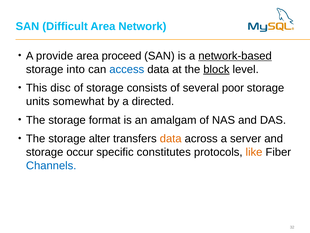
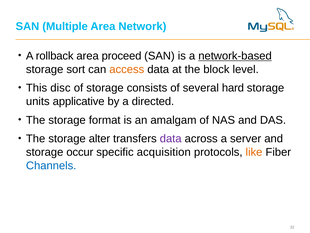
Difficult: Difficult -> Multiple
provide: provide -> rollback
into: into -> sort
access colour: blue -> orange
block underline: present -> none
poor: poor -> hard
somewhat: somewhat -> applicative
data at (171, 138) colour: orange -> purple
constitutes: constitutes -> acquisition
